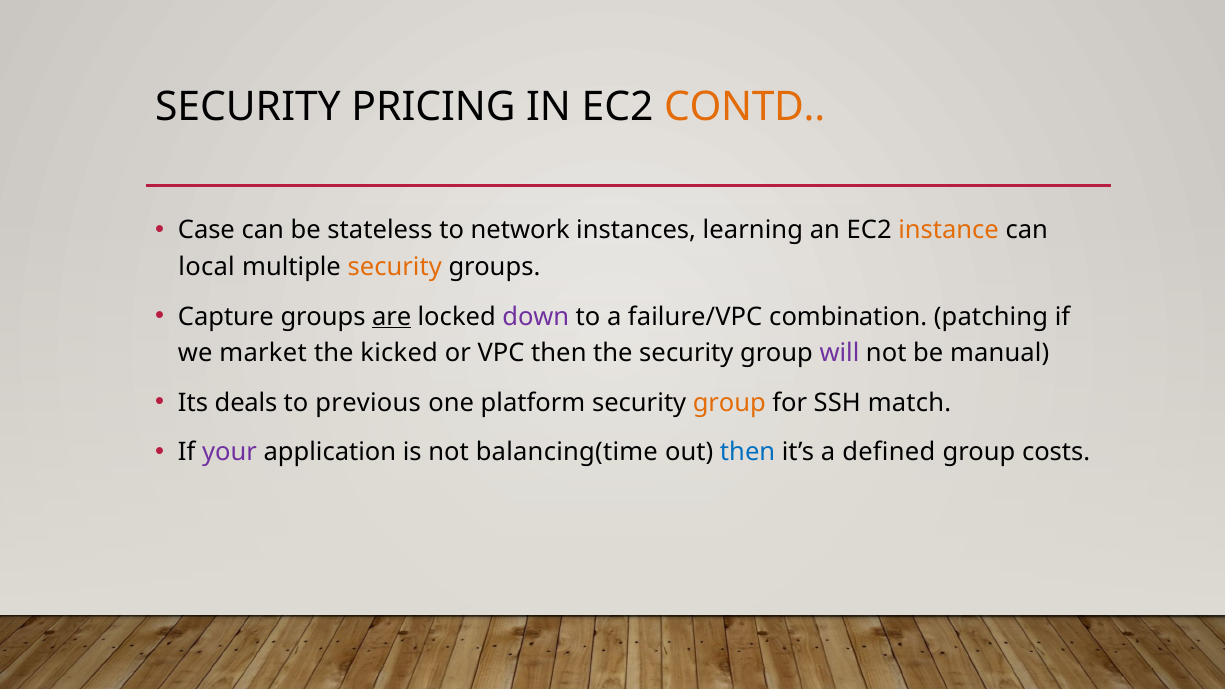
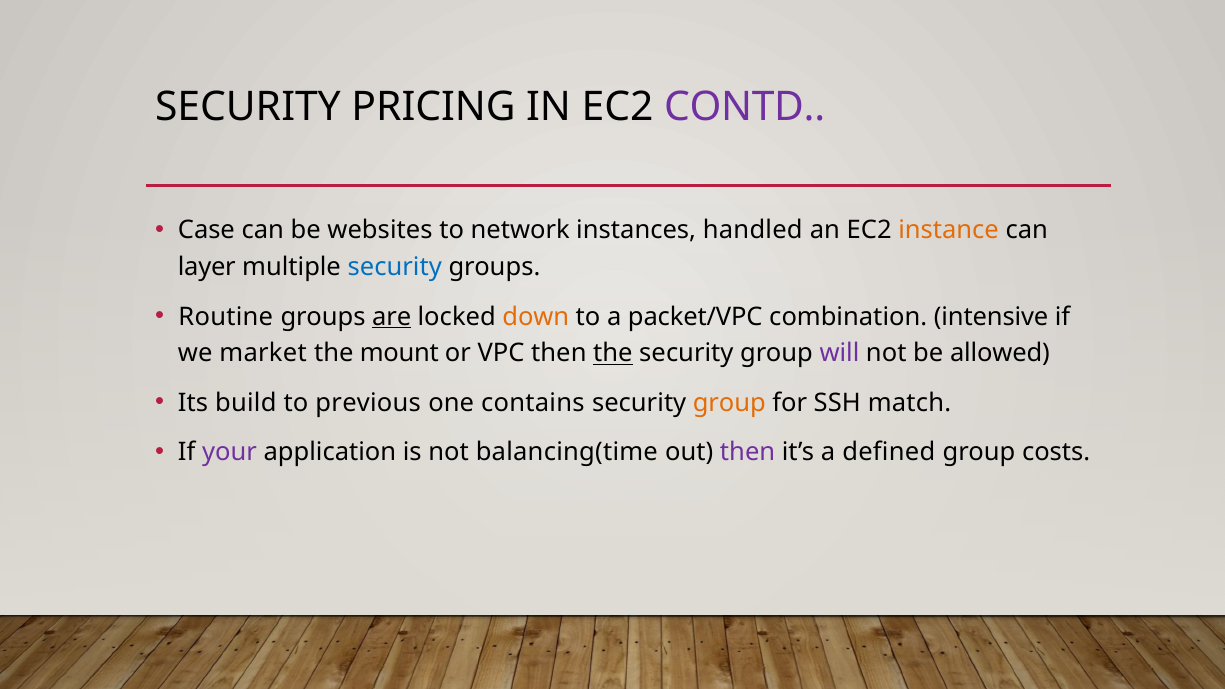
CONTD colour: orange -> purple
stateless: stateless -> websites
learning: learning -> handled
local: local -> layer
security at (395, 267) colour: orange -> blue
Capture: Capture -> Routine
down colour: purple -> orange
failure/VPC: failure/VPC -> packet/VPC
patching: patching -> intensive
kicked: kicked -> mount
the at (613, 353) underline: none -> present
manual: manual -> allowed
deals: deals -> build
platform: platform -> contains
then at (748, 452) colour: blue -> purple
